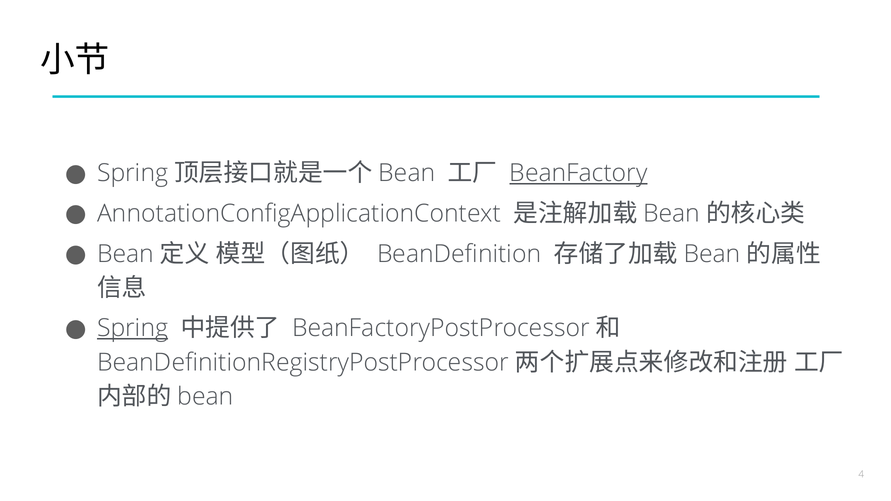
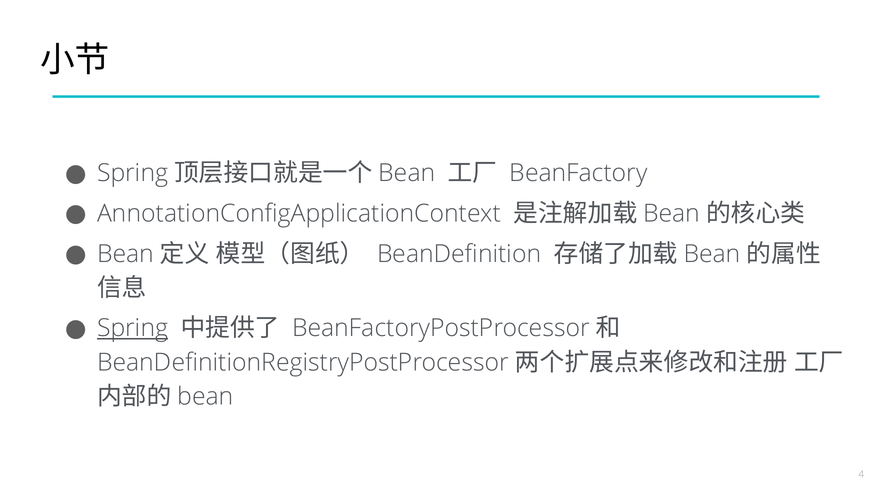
BeanFactory underline: present -> none
